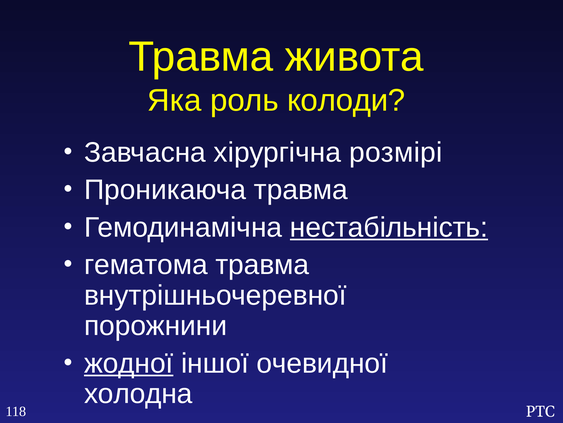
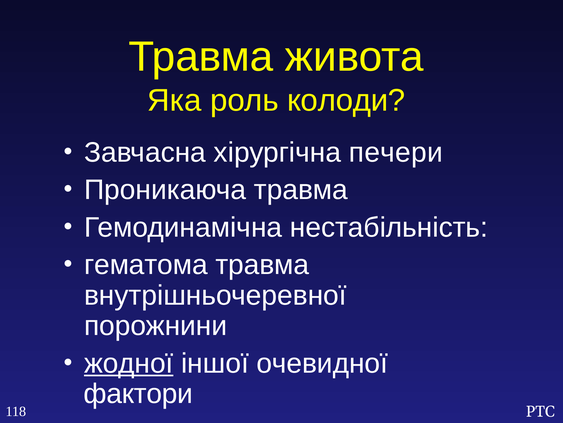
розмірі: розмірі -> печери
нестабільність underline: present -> none
холодна: холодна -> фактори
